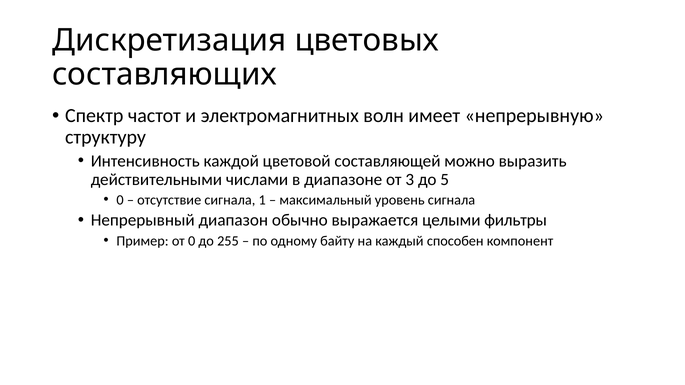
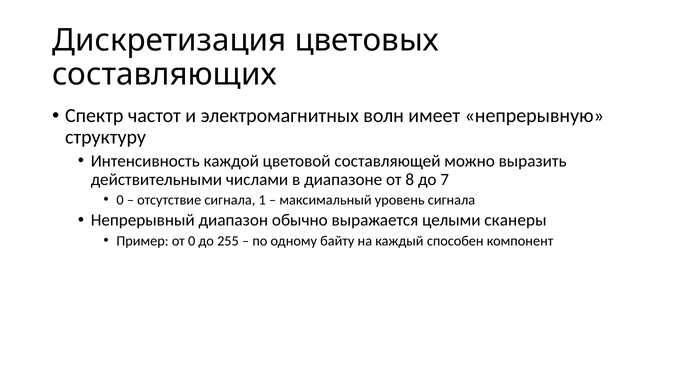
3: 3 -> 8
5: 5 -> 7
фильтры: фильтры -> сканеры
